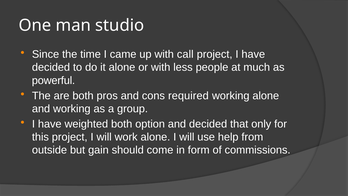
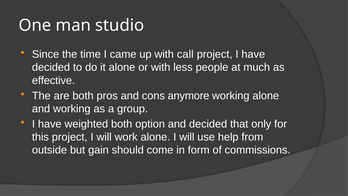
powerful: powerful -> effective
required: required -> anymore
